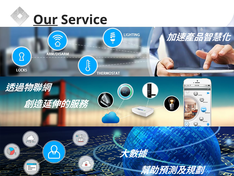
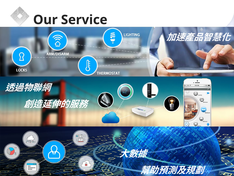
Our underline: present -> none
